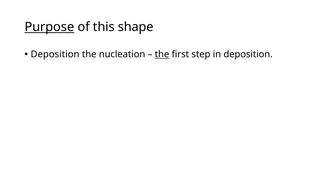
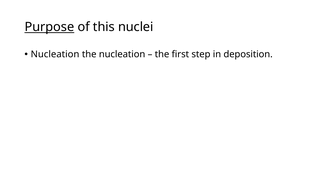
shape: shape -> nuclei
Deposition at (55, 54): Deposition -> Nucleation
the at (162, 54) underline: present -> none
